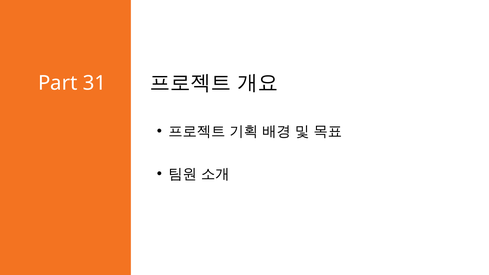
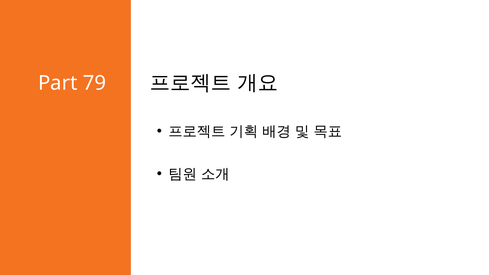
31: 31 -> 79
